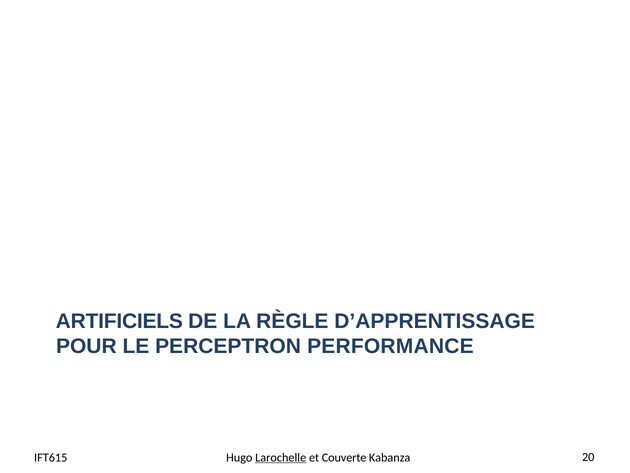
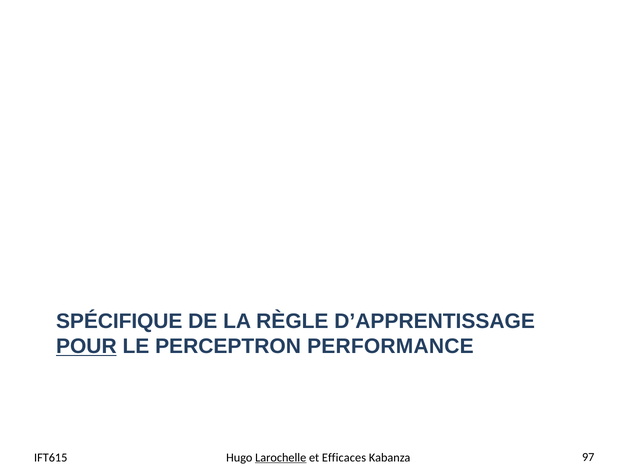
ARTIFICIELS: ARTIFICIELS -> SPÉCIFIQUE
POUR underline: none -> present
Couverte: Couverte -> Efficaces
20: 20 -> 97
